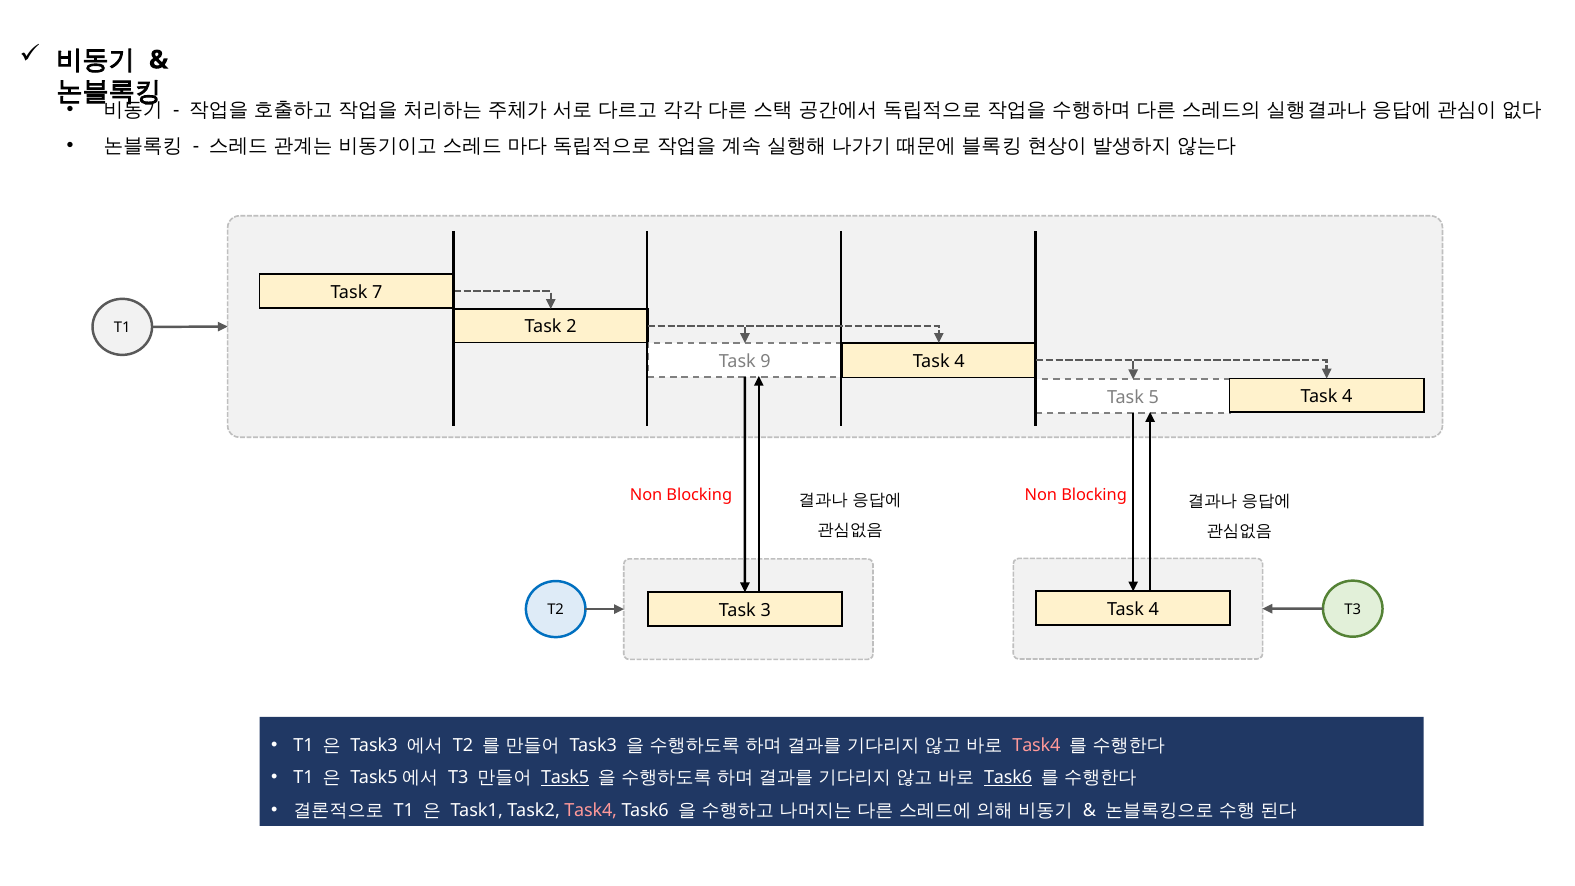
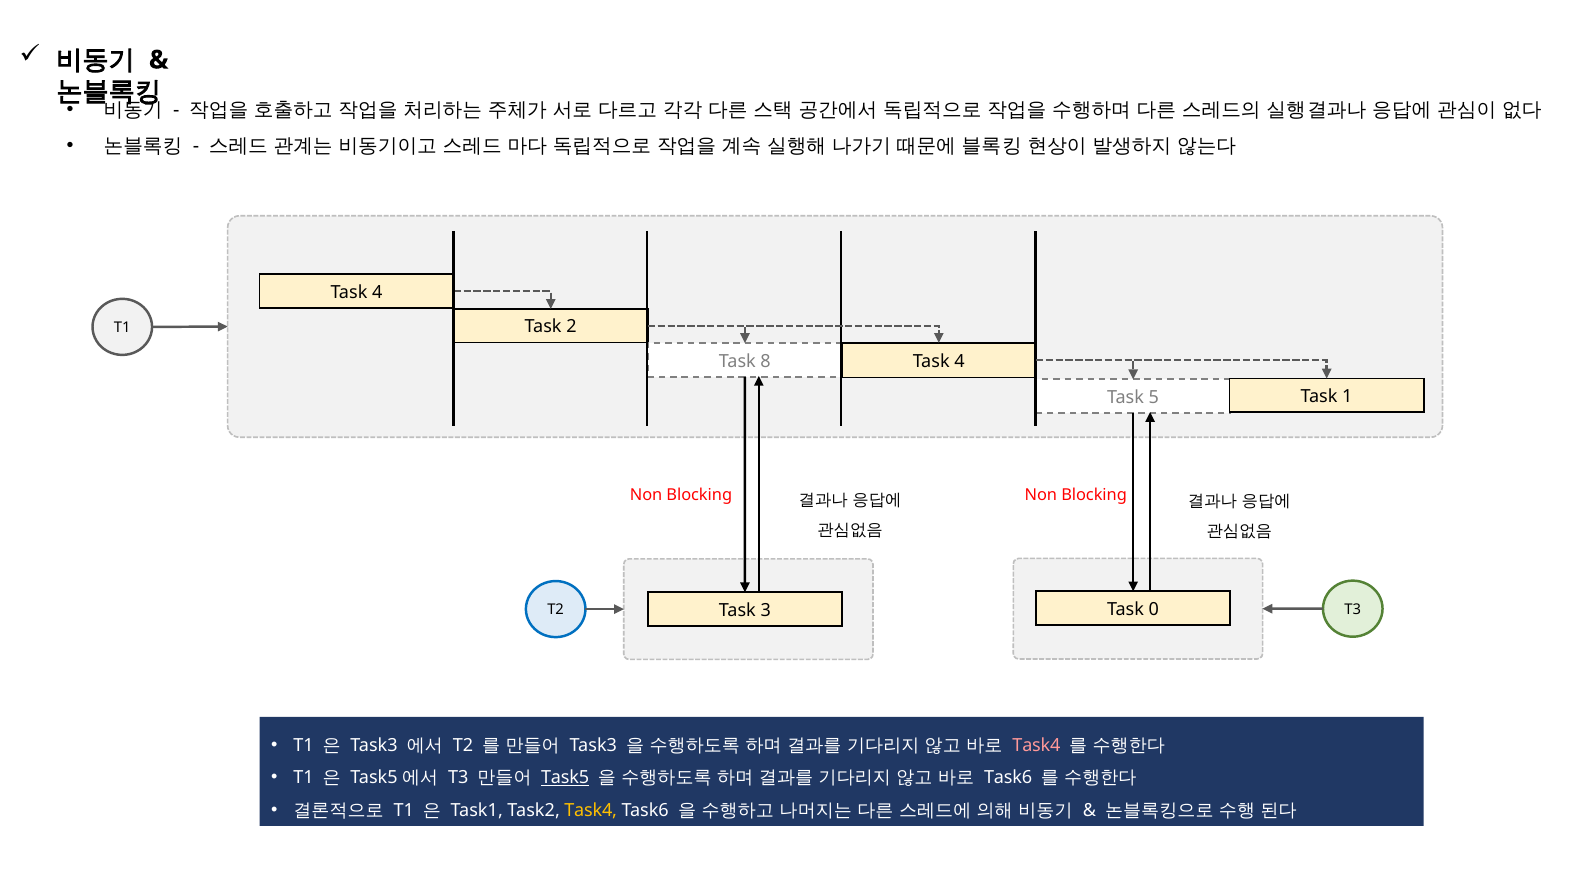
7 at (377, 292): 7 -> 4
9: 9 -> 8
4 at (1347, 397): 4 -> 1
4 at (1154, 609): 4 -> 0
Task6 at (1008, 778) underline: present -> none
Task4 at (591, 810) colour: pink -> yellow
